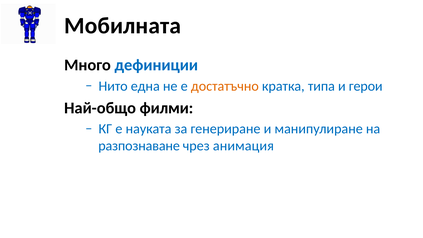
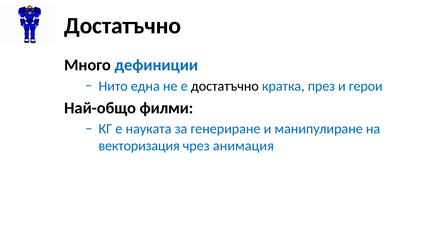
Мобилната at (123, 26): Мобилната -> Достатъчно
достатъчно at (225, 86) colour: orange -> black
типа: типа -> през
разпознаване: разпознаване -> векторизация
